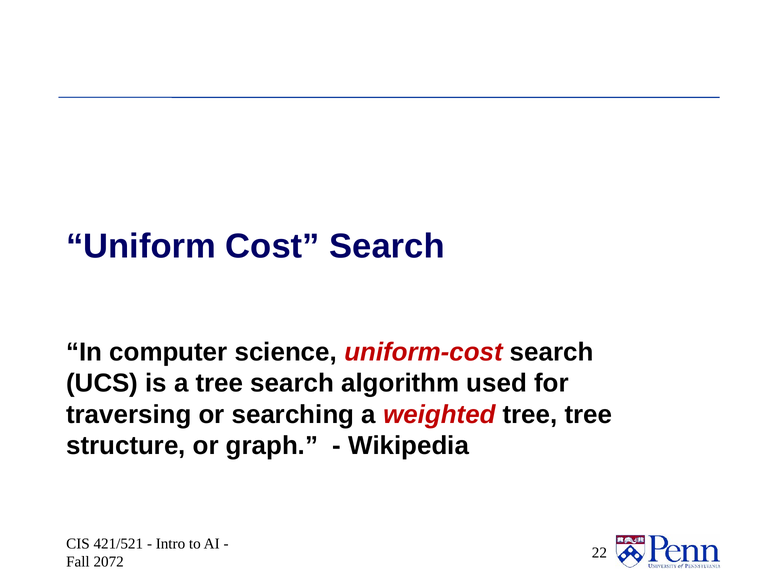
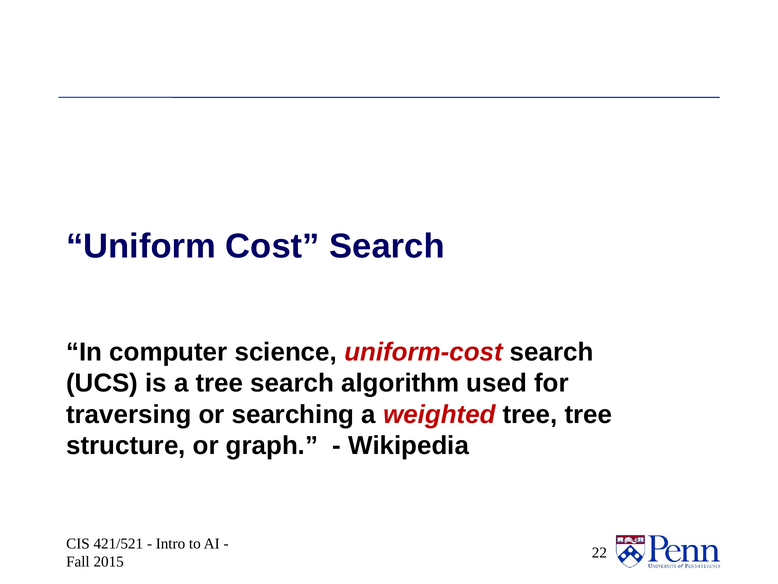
2072: 2072 -> 2015
